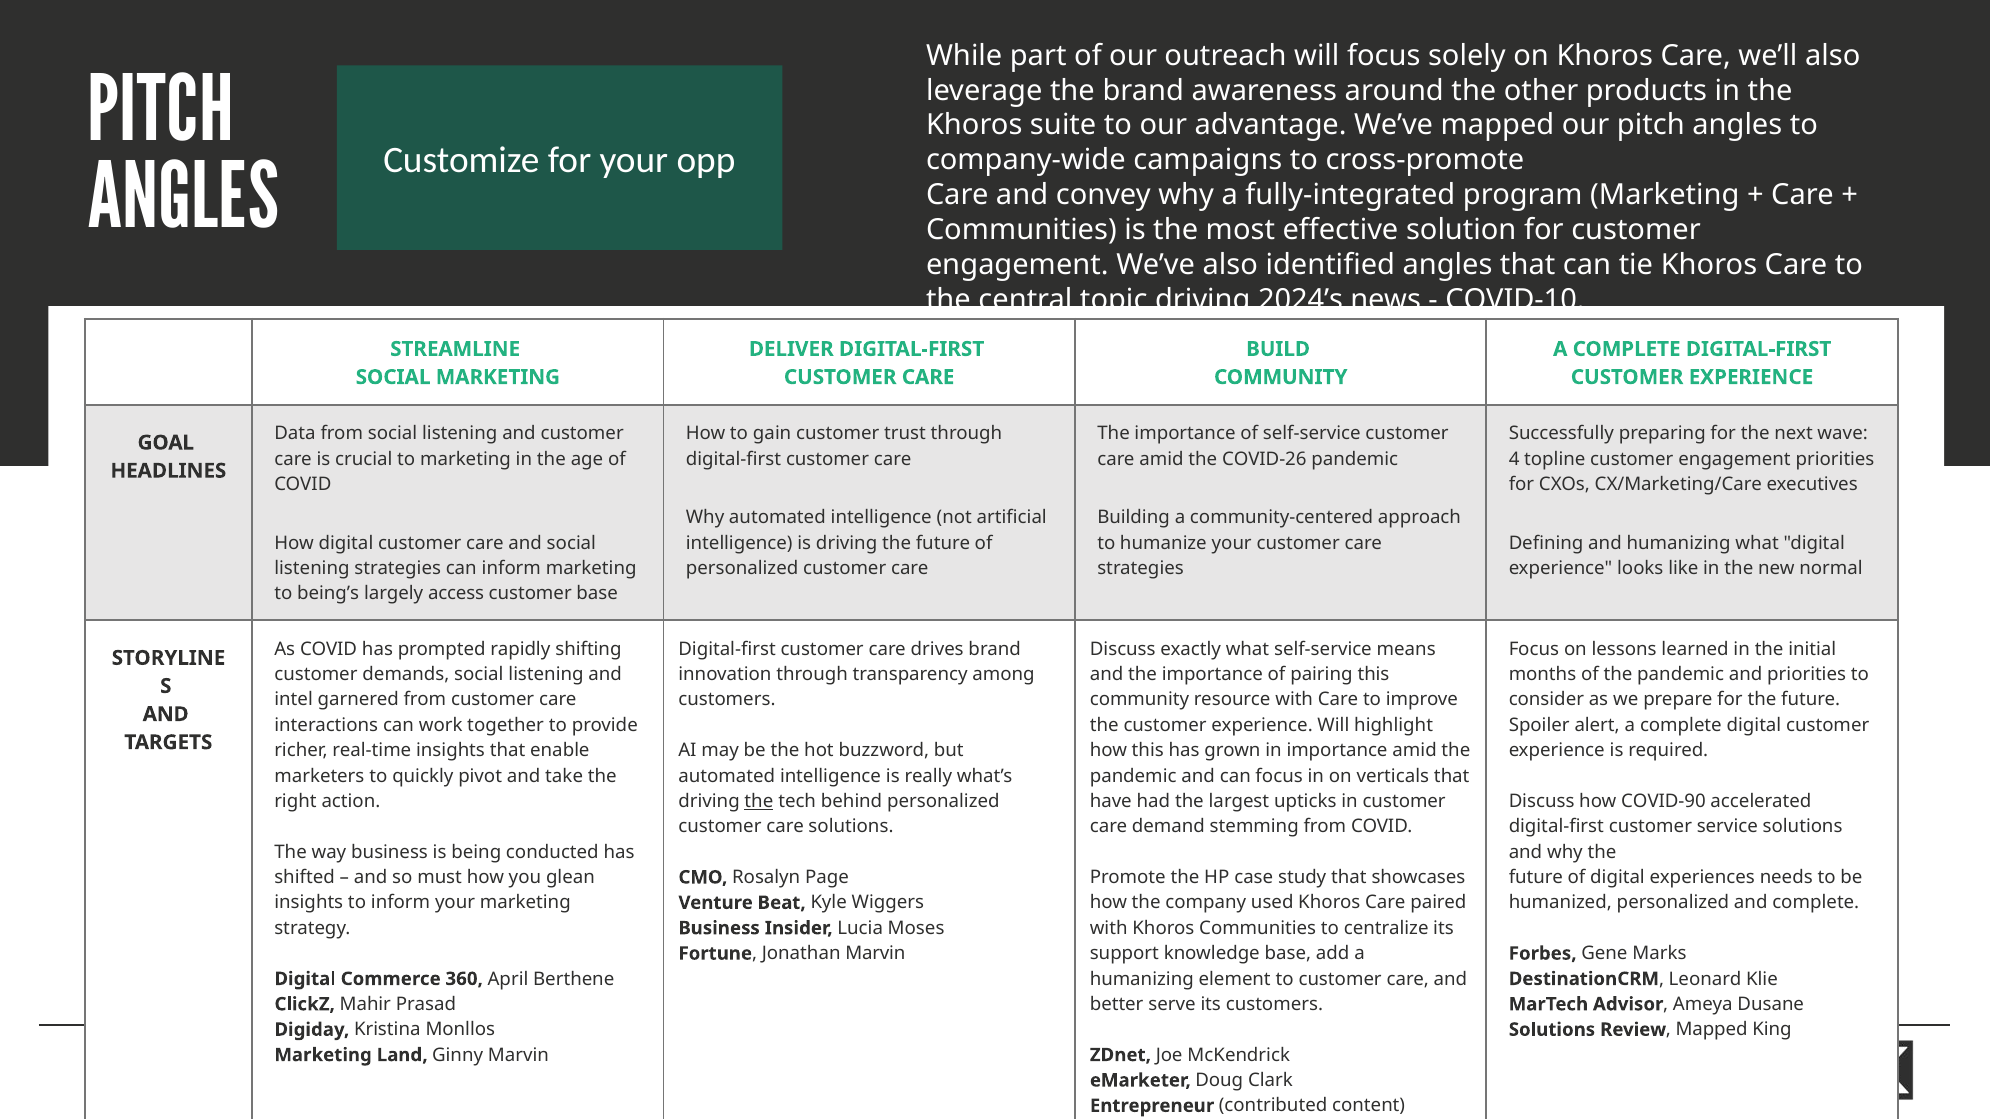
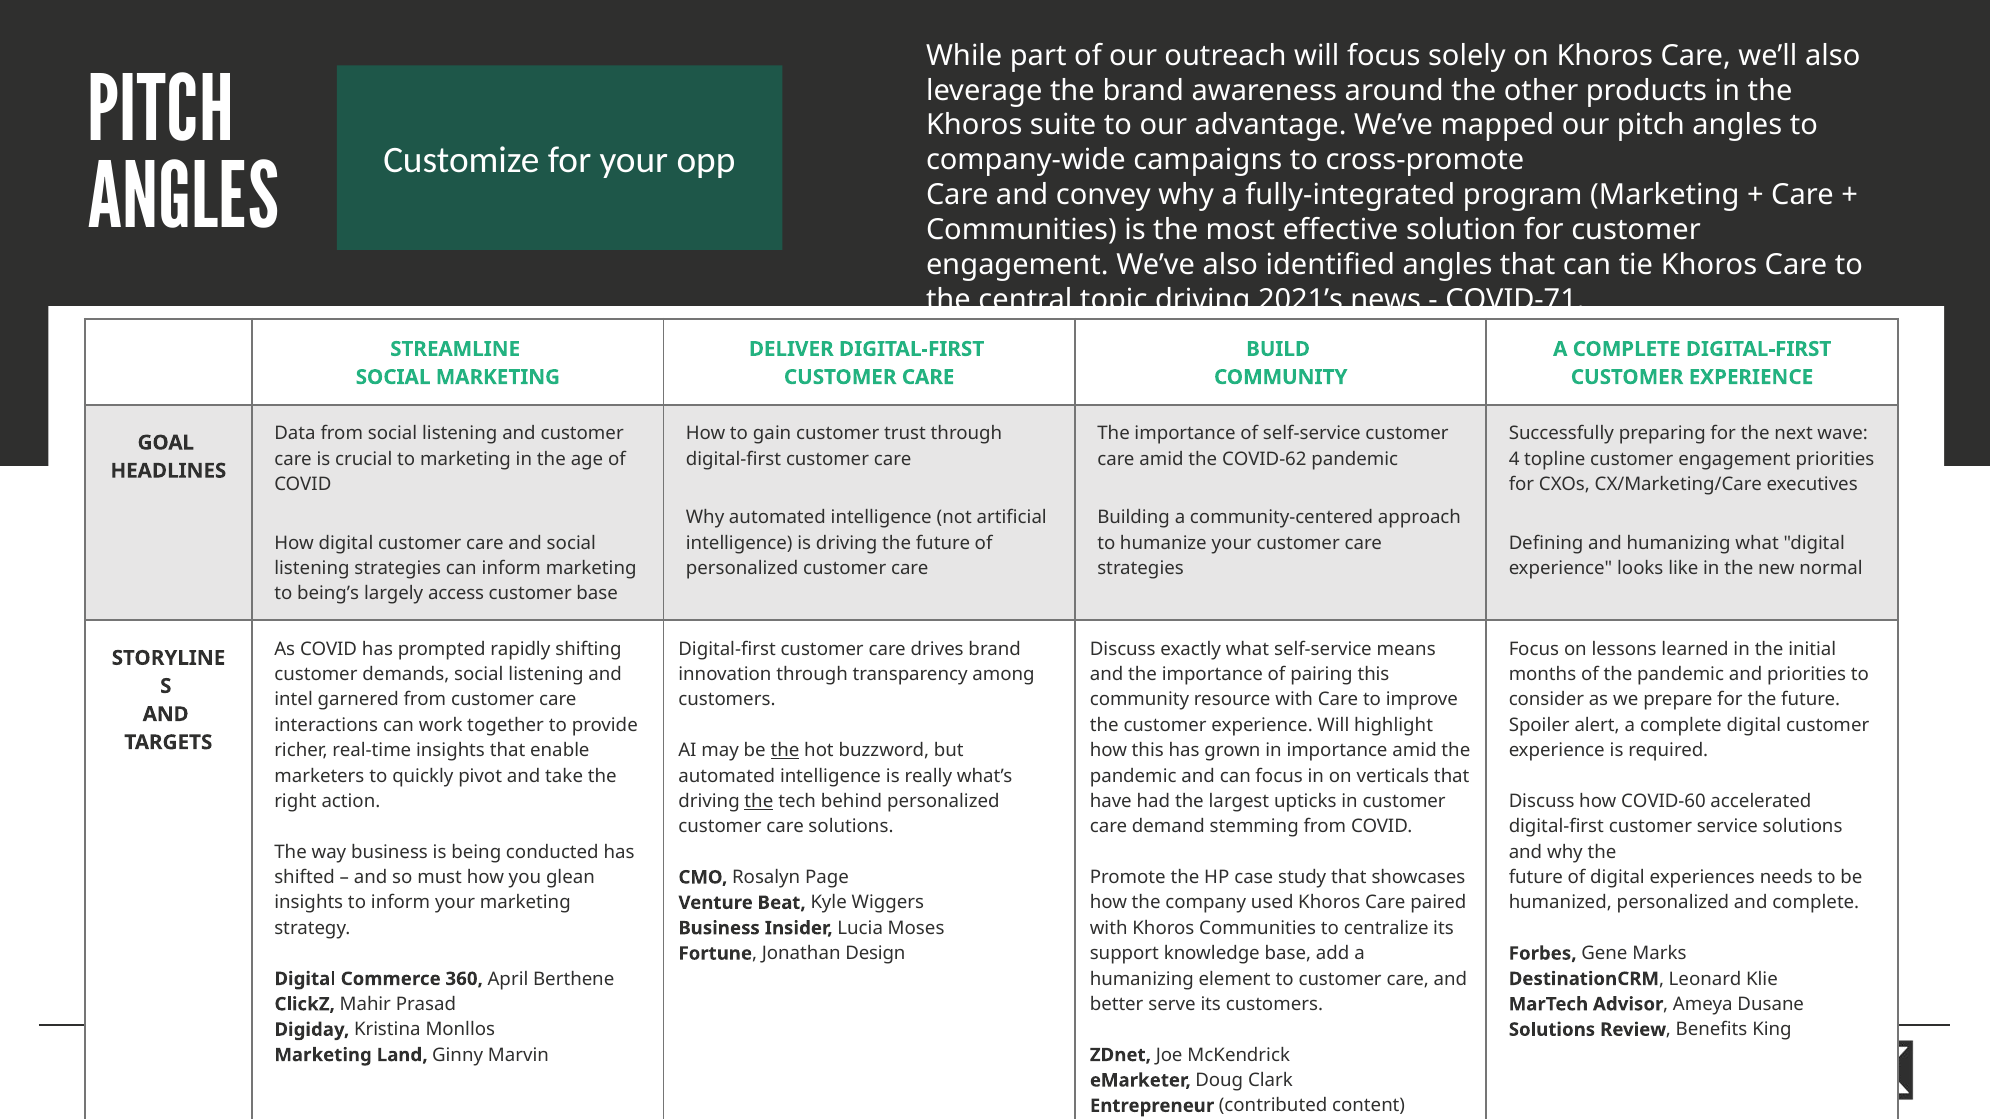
2024’s: 2024’s -> 2021’s
COVID-10: COVID-10 -> COVID-71
COVID-26: COVID-26 -> COVID-62
the at (785, 751) underline: none -> present
COVID-90: COVID-90 -> COVID-60
Jonathan Marvin: Marvin -> Design
Review Mapped: Mapped -> Benefits
